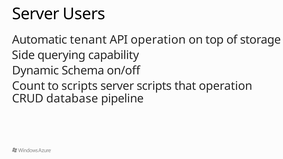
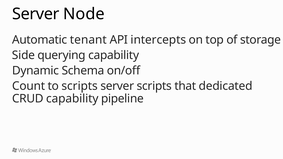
Users: Users -> Node
API operation: operation -> intercepts
that operation: operation -> dedicated
CRUD database: database -> capability
